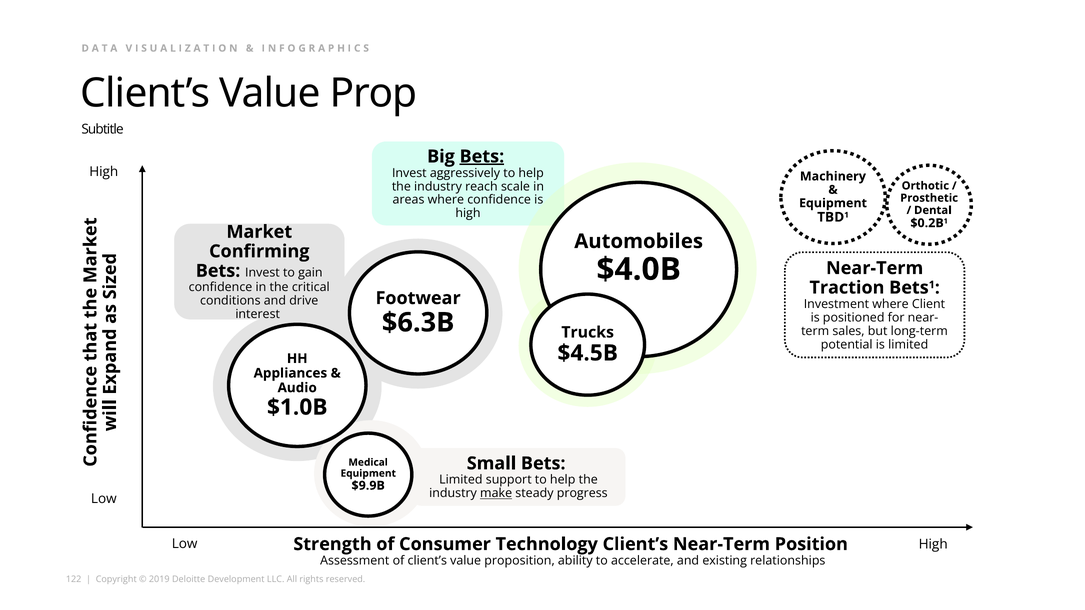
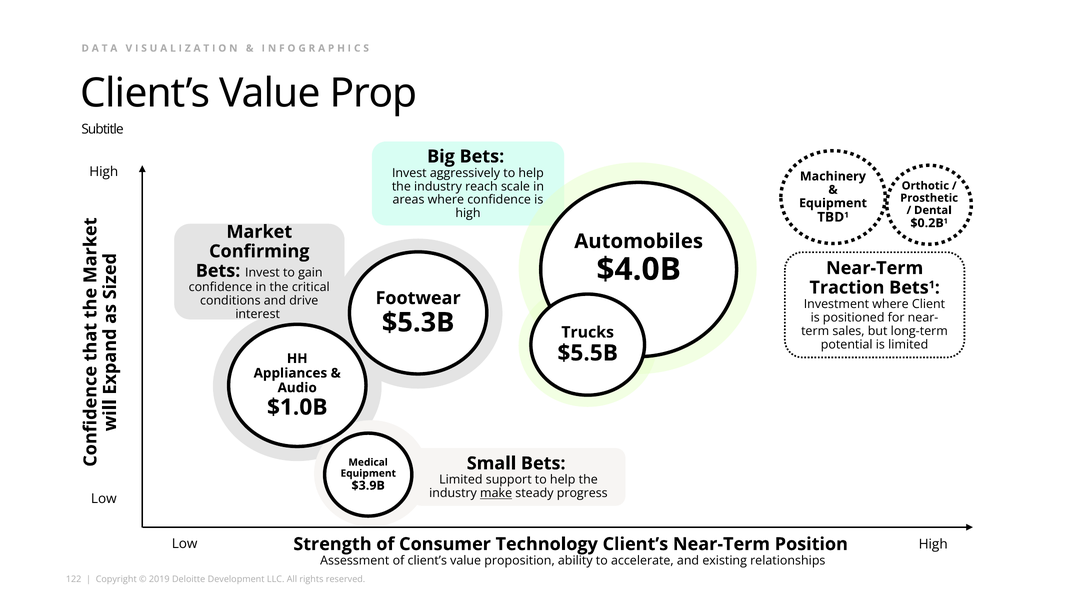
Bets at (482, 157) underline: present -> none
$6.3B: $6.3B -> $5.3B
$4.5B: $4.5B -> $5.5B
$9.9B: $9.9B -> $3.9B
